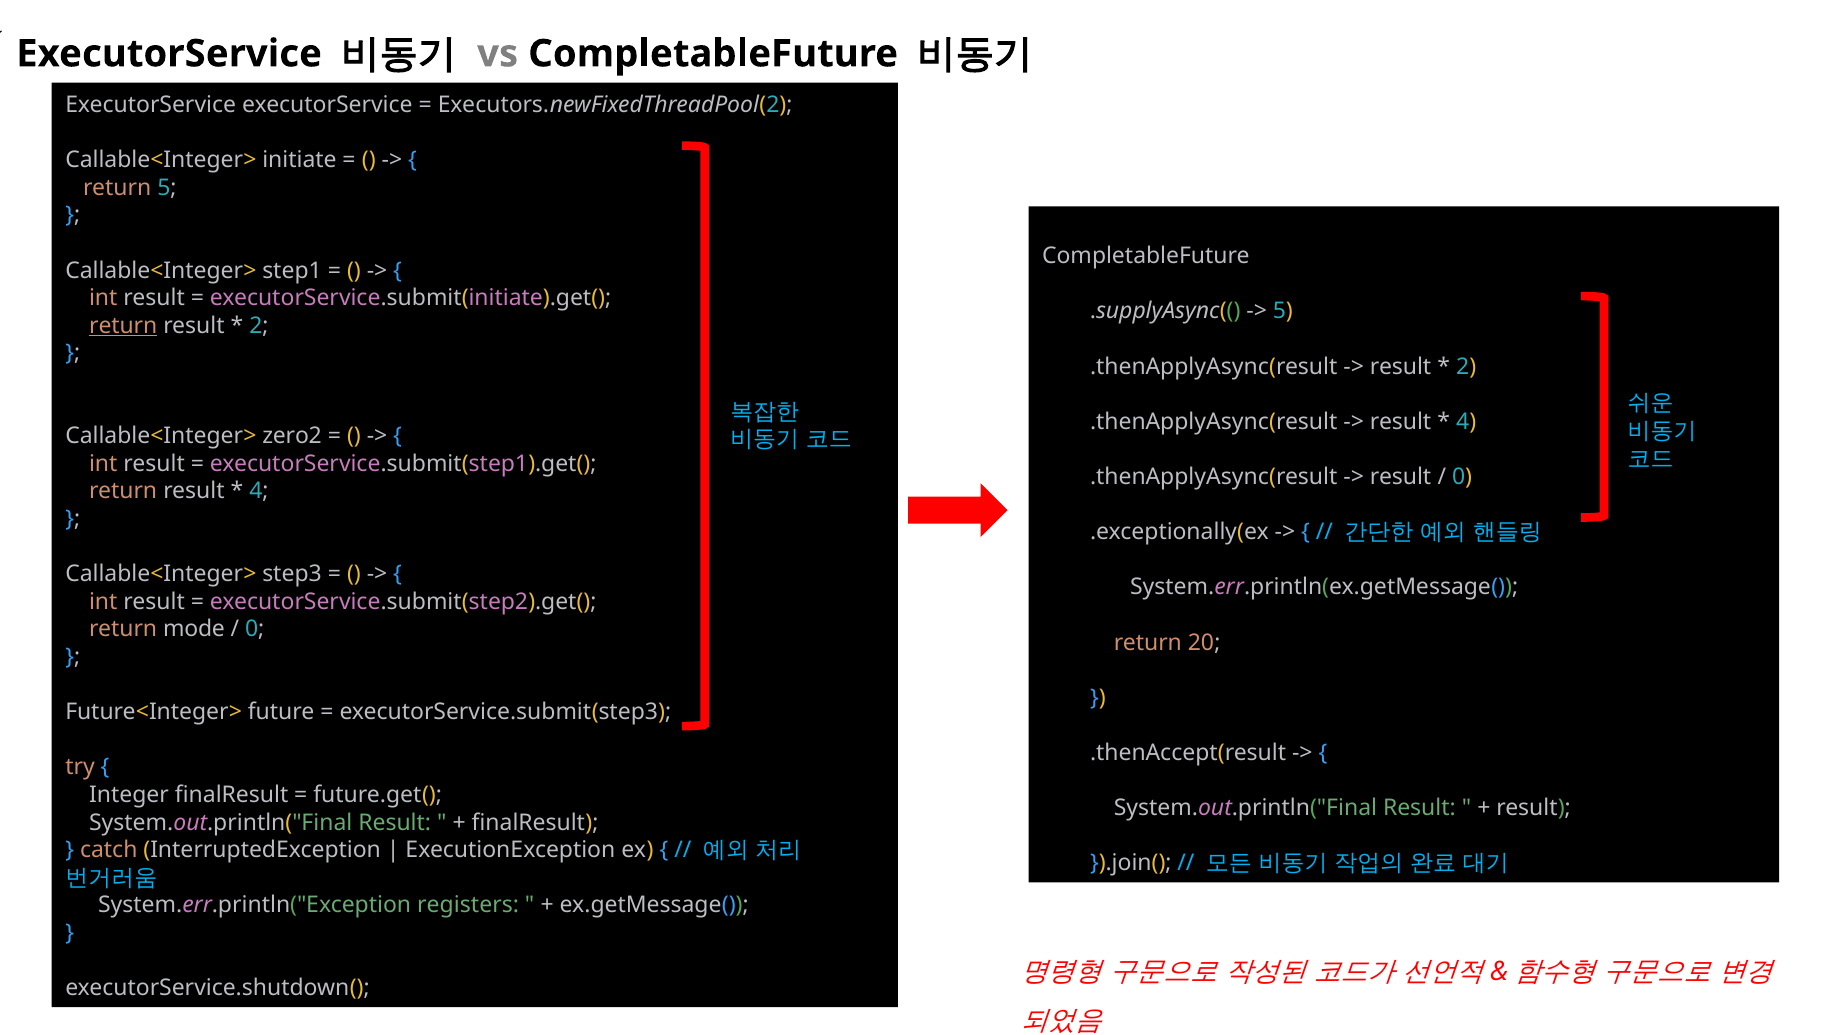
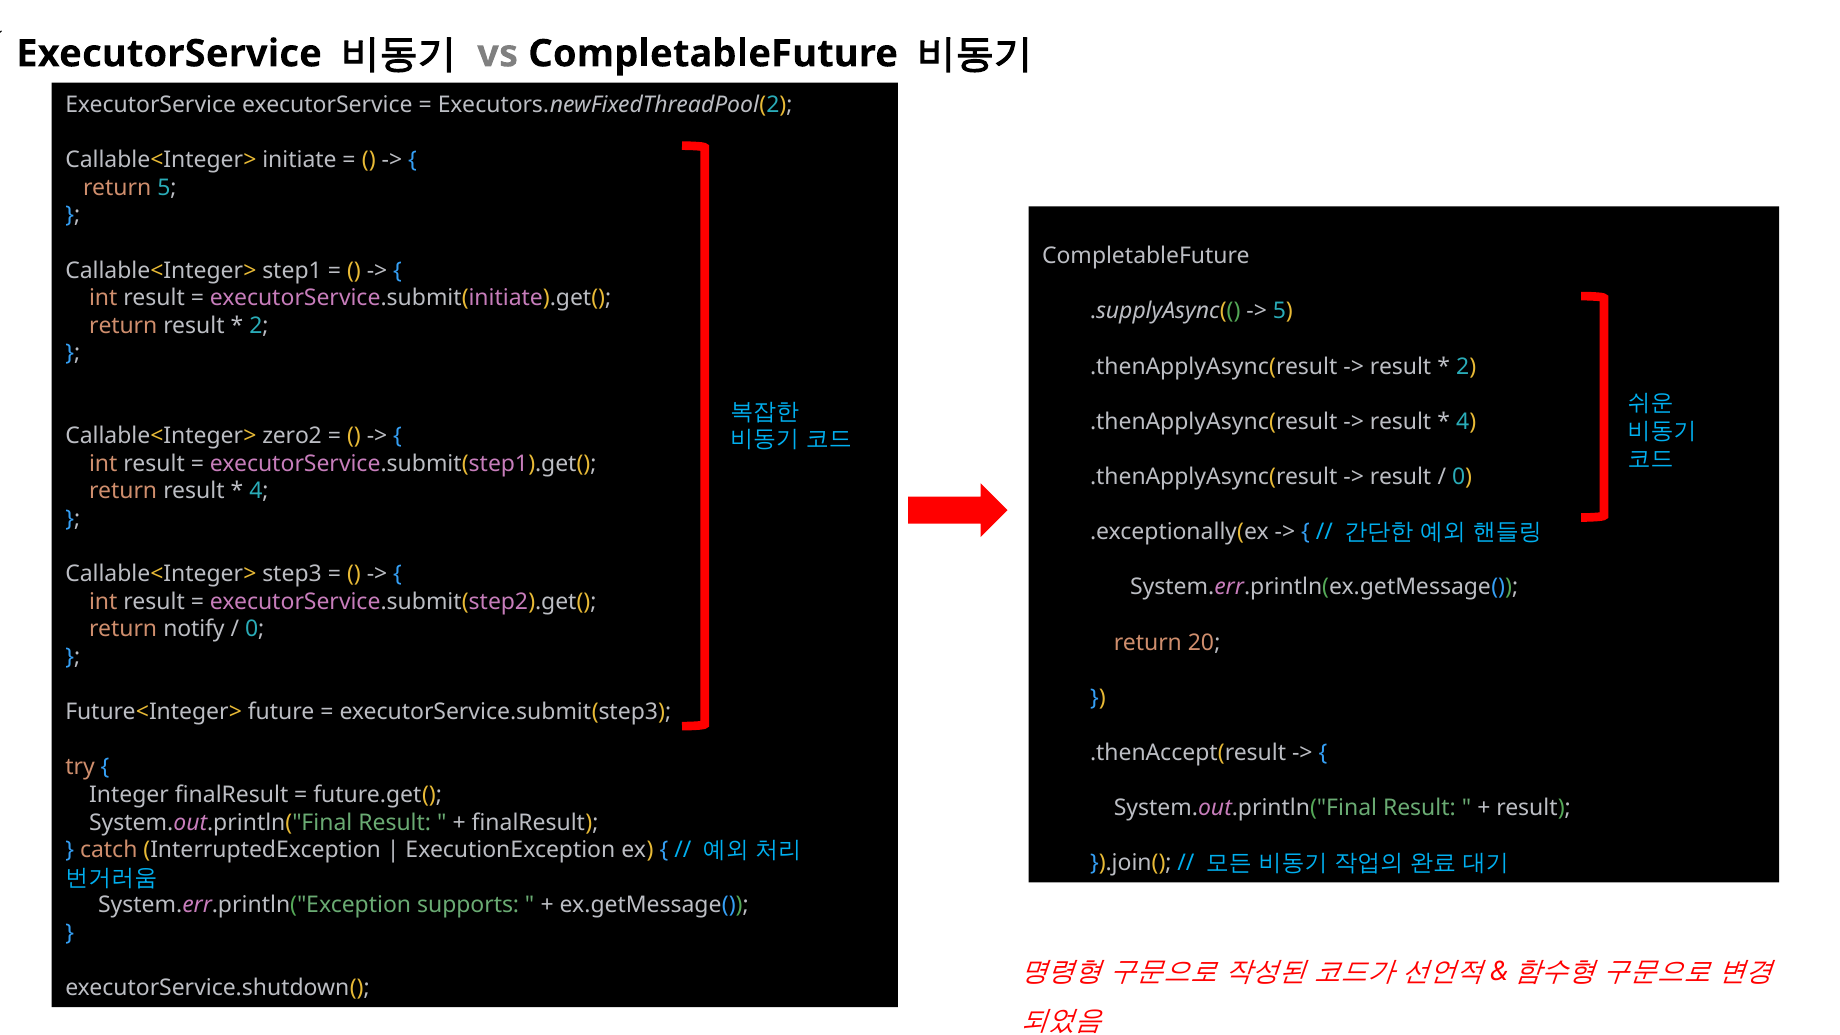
return at (123, 326) underline: present -> none
mode: mode -> notify
registers: registers -> supports
